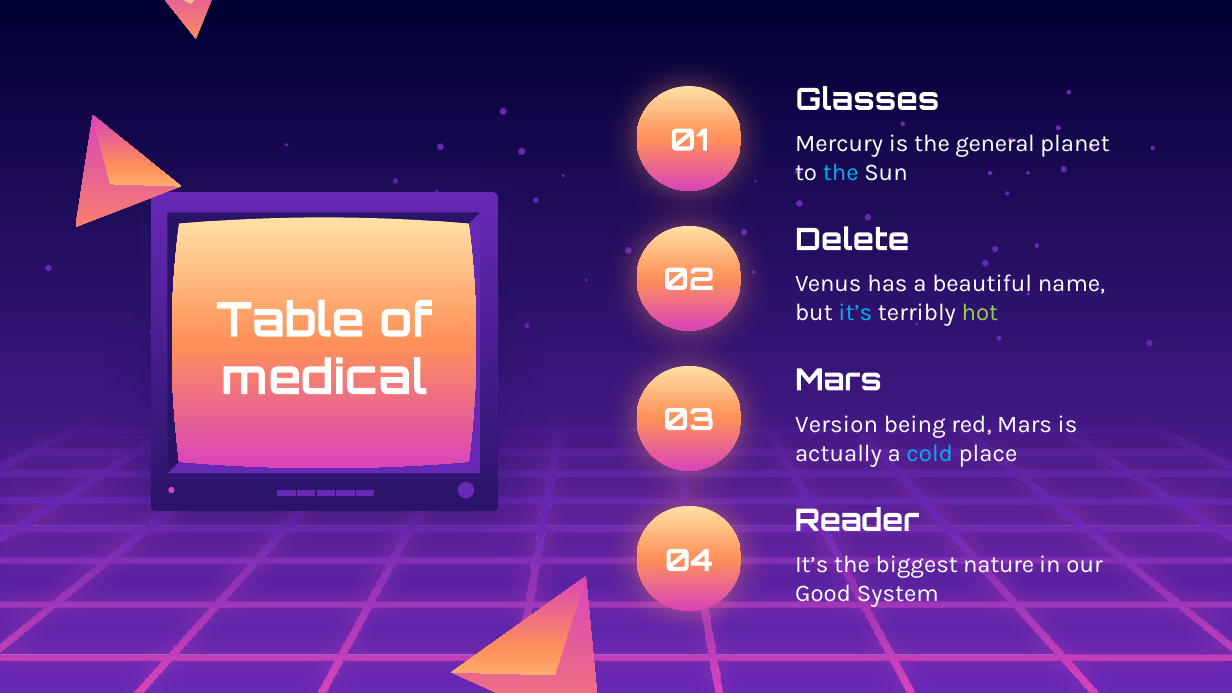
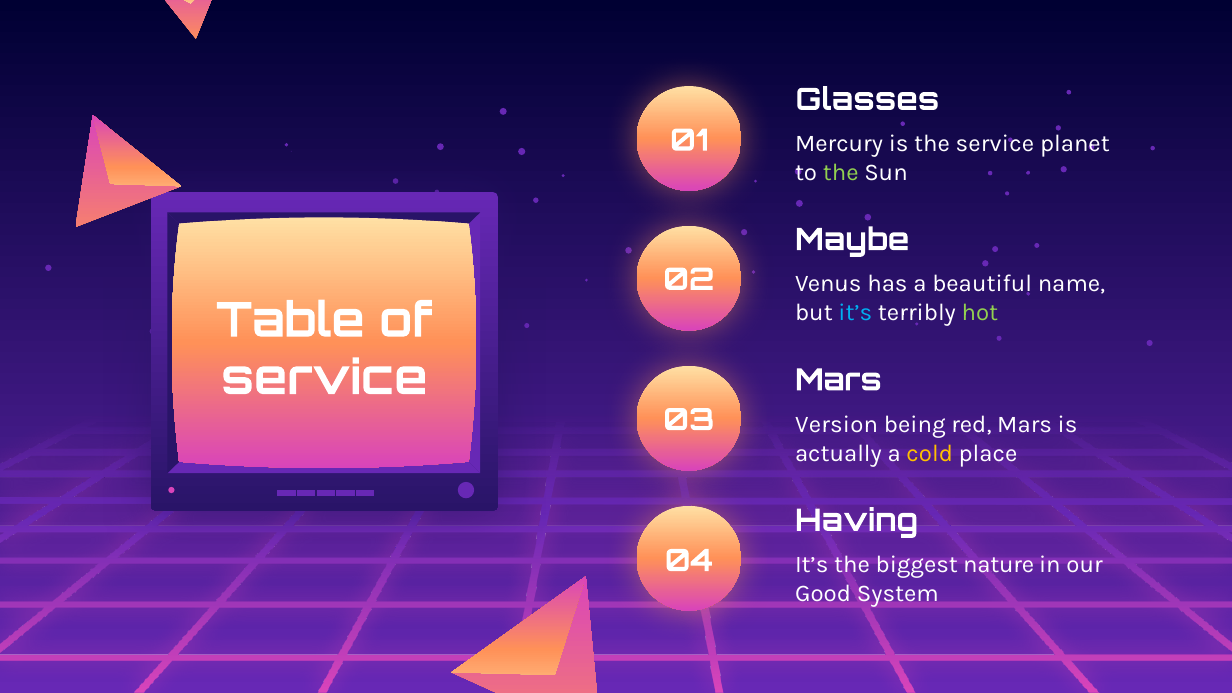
the general: general -> service
the at (841, 172) colour: light blue -> light green
Delete: Delete -> Maybe
medical at (324, 378): medical -> service
cold colour: light blue -> yellow
Reader: Reader -> Having
